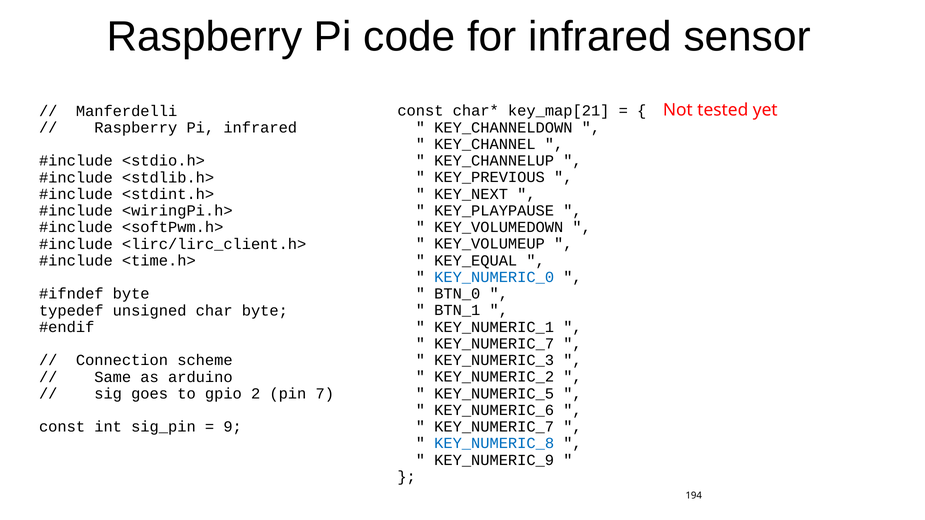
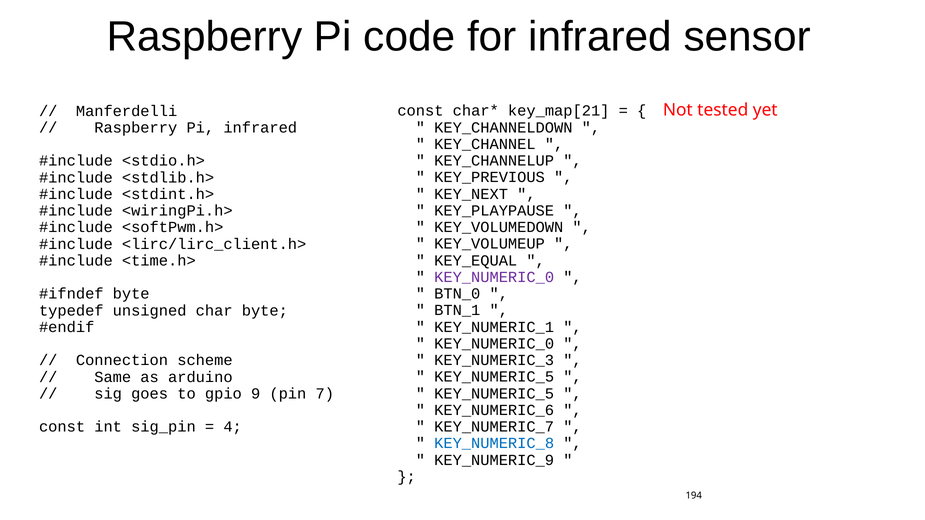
KEY_NUMERIC_0 at (494, 277) colour: blue -> purple
KEY_NUMERIC_7 at (494, 344): KEY_NUMERIC_7 -> KEY_NUMERIC_0
KEY_NUMERIC_2 at (494, 377): KEY_NUMERIC_2 -> KEY_NUMERIC_5
2: 2 -> 9
9: 9 -> 4
